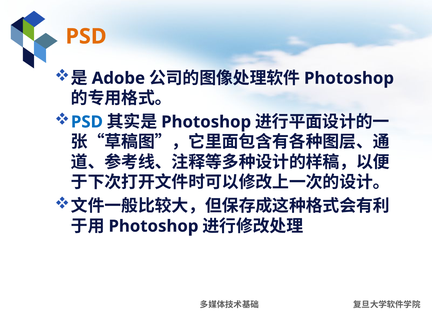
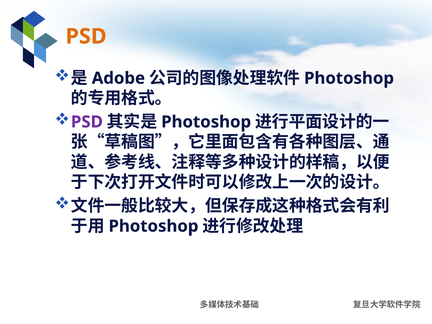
PSD at (87, 122) colour: blue -> purple
